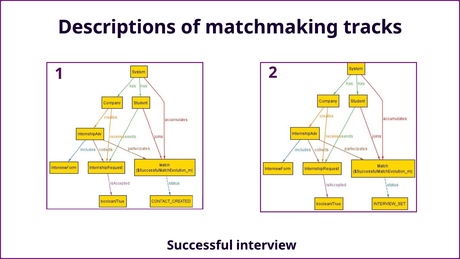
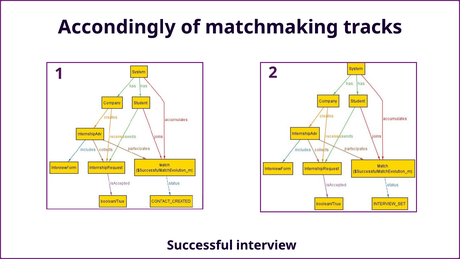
Descriptions: Descriptions -> Accondingly
